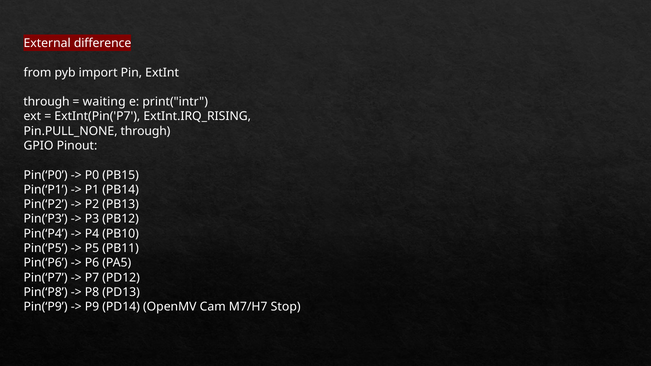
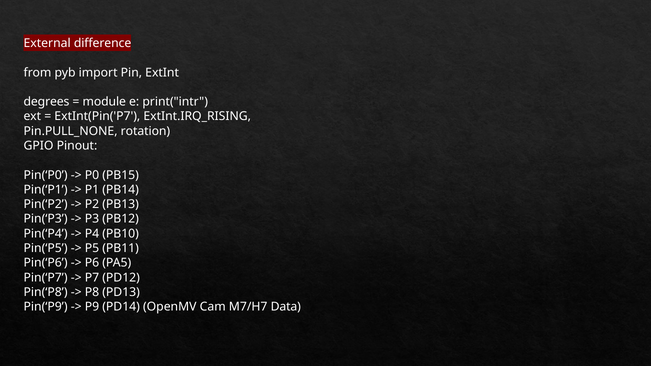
through at (47, 102): through -> degrees
waiting: waiting -> module
Pin.PULL_NONE through: through -> rotation
Stop: Stop -> Data
